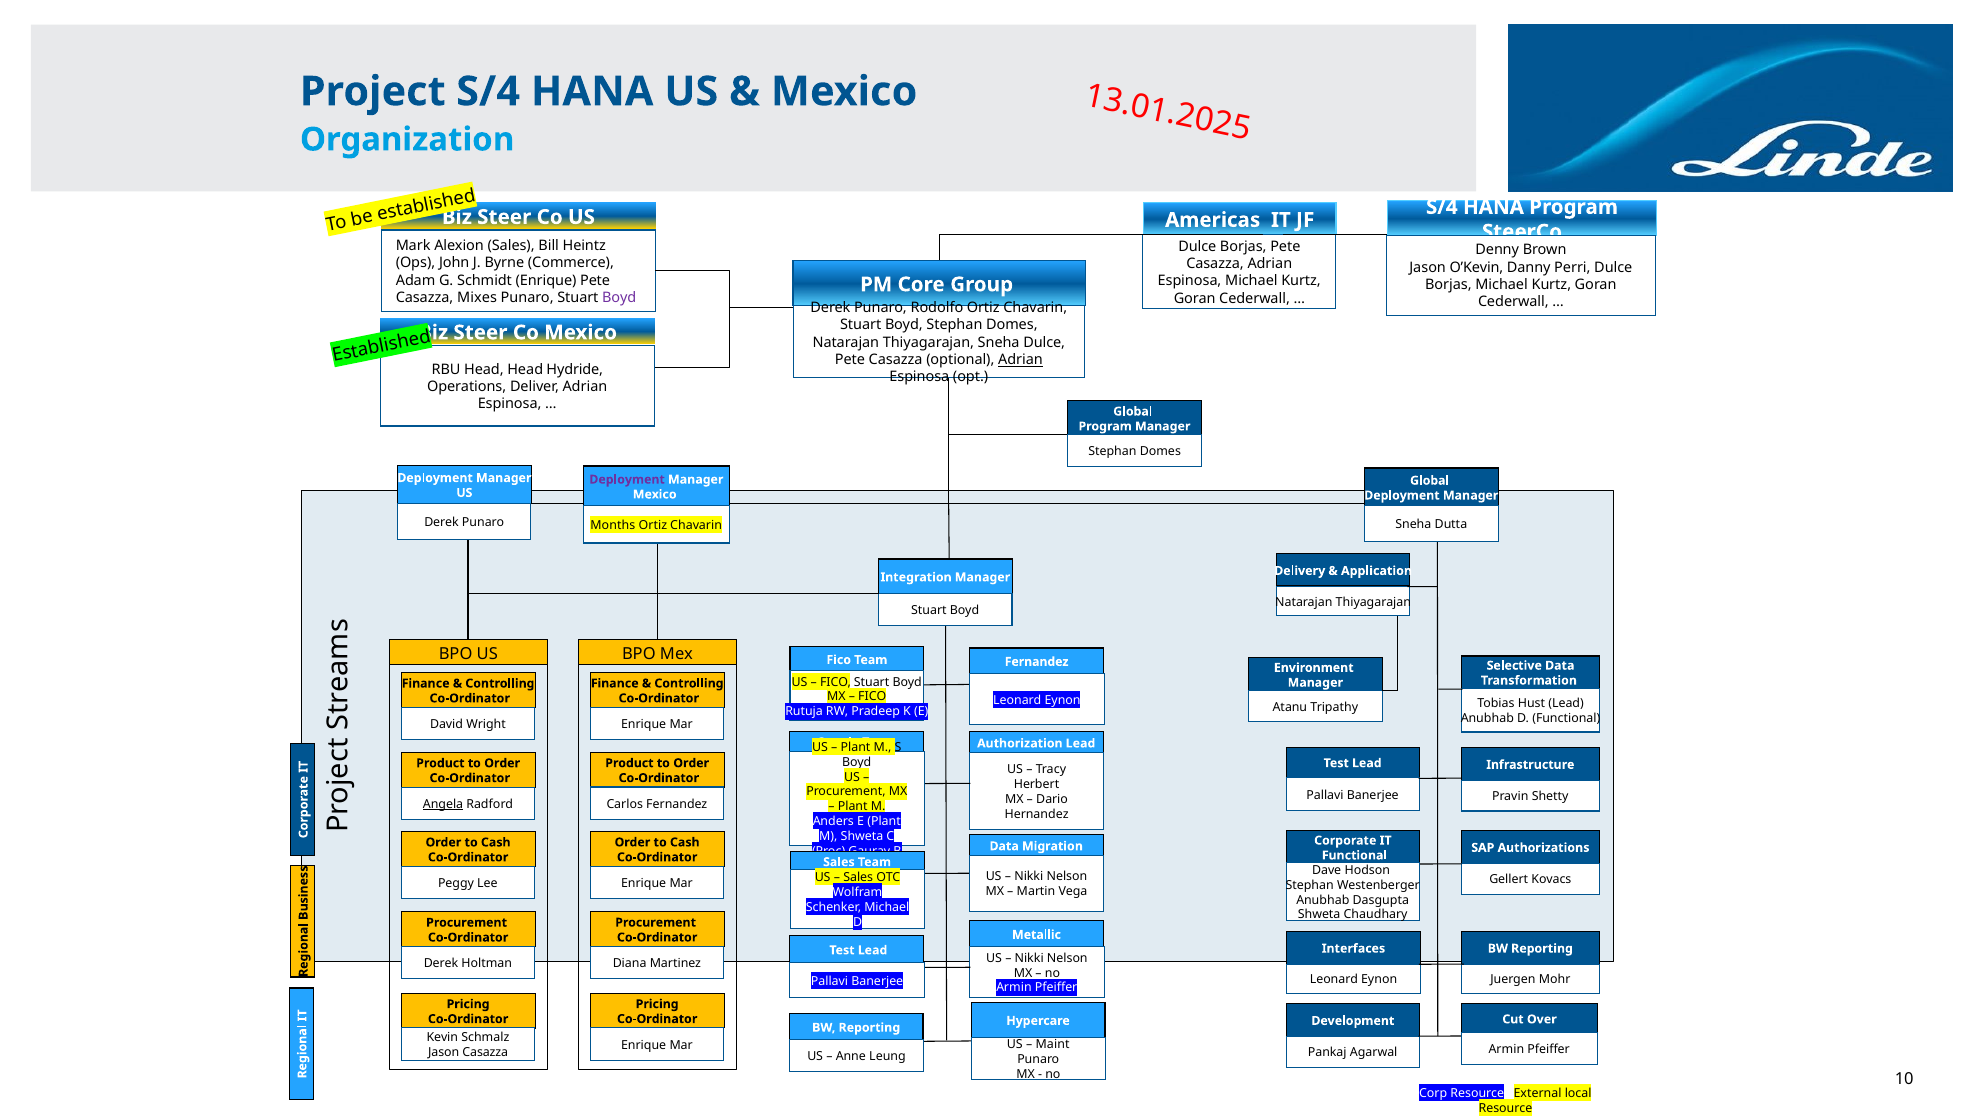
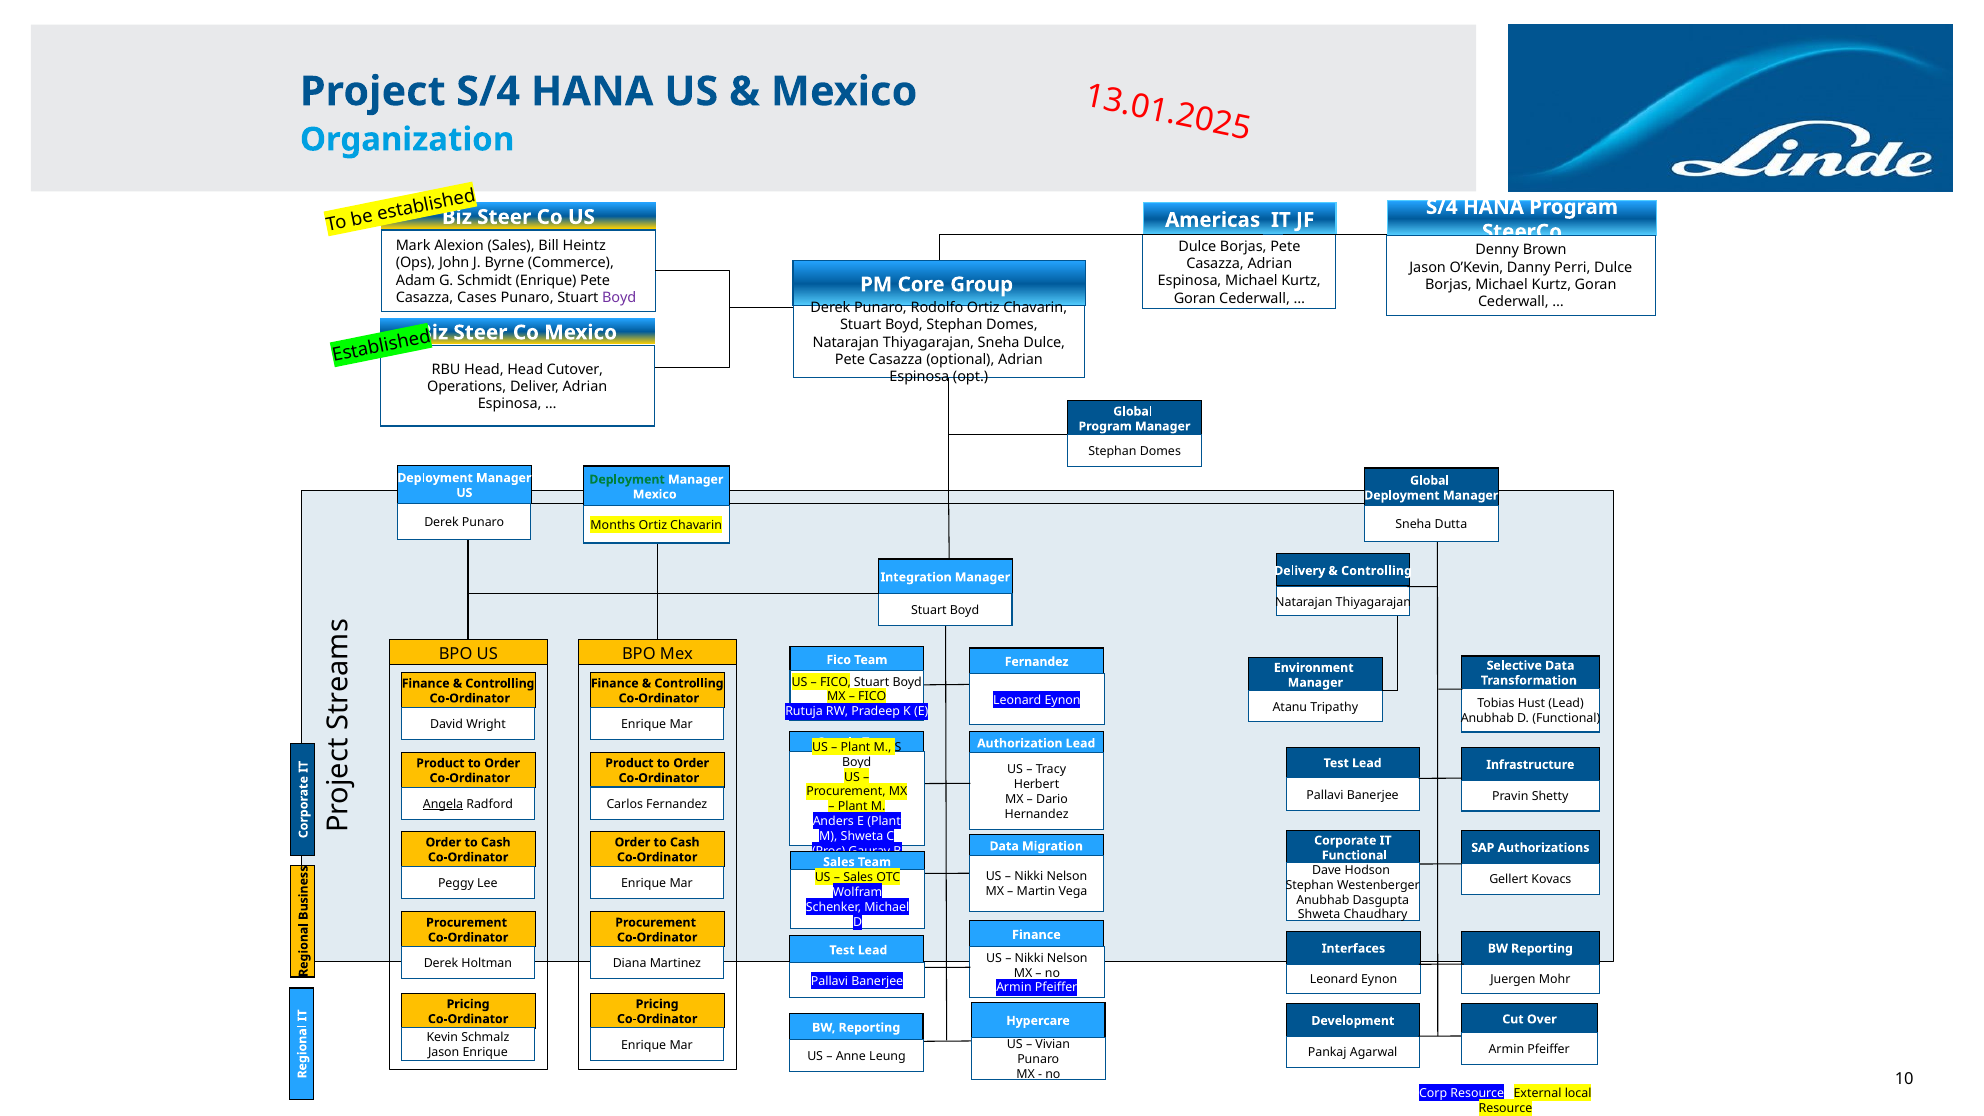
Mixes: Mixes -> Cases
Adrian at (1021, 360) underline: present -> none
Hydride: Hydride -> Cutover
Deployment at (627, 479) colour: purple -> green
Application at (1377, 571): Application -> Controlling
Metallic at (1036, 935): Metallic -> Finance
Maint: Maint -> Vivian
Jason Casazza: Casazza -> Enrique
